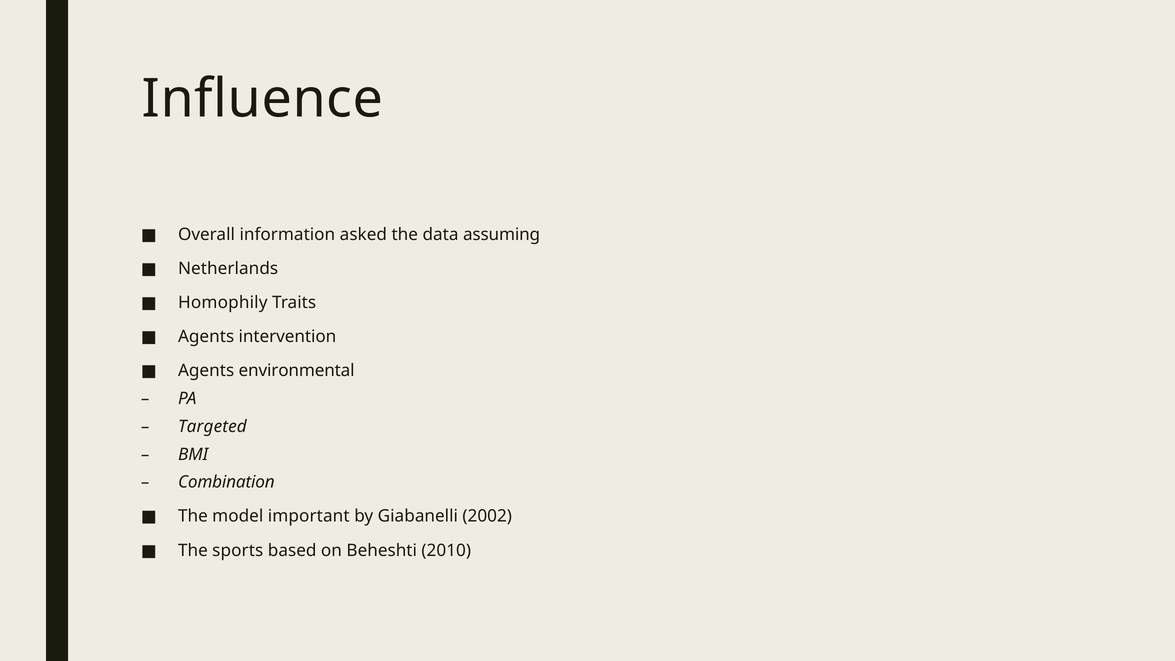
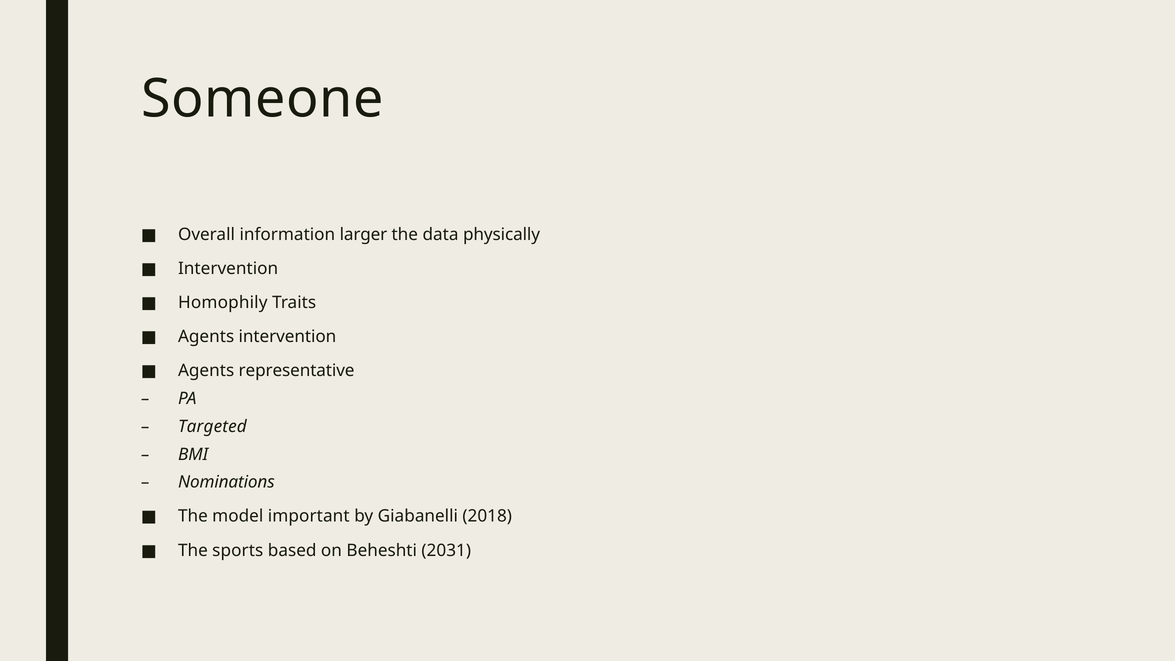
Influence: Influence -> Someone
asked: asked -> larger
assuming: assuming -> physically
Netherlands at (228, 269): Netherlands -> Intervention
environmental: environmental -> representative
Combination: Combination -> Nominations
2002: 2002 -> 2018
2010: 2010 -> 2031
